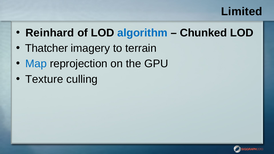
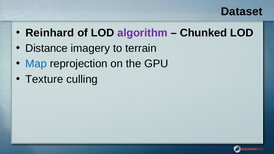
Limited: Limited -> Dataset
algorithm colour: blue -> purple
Thatcher: Thatcher -> Distance
